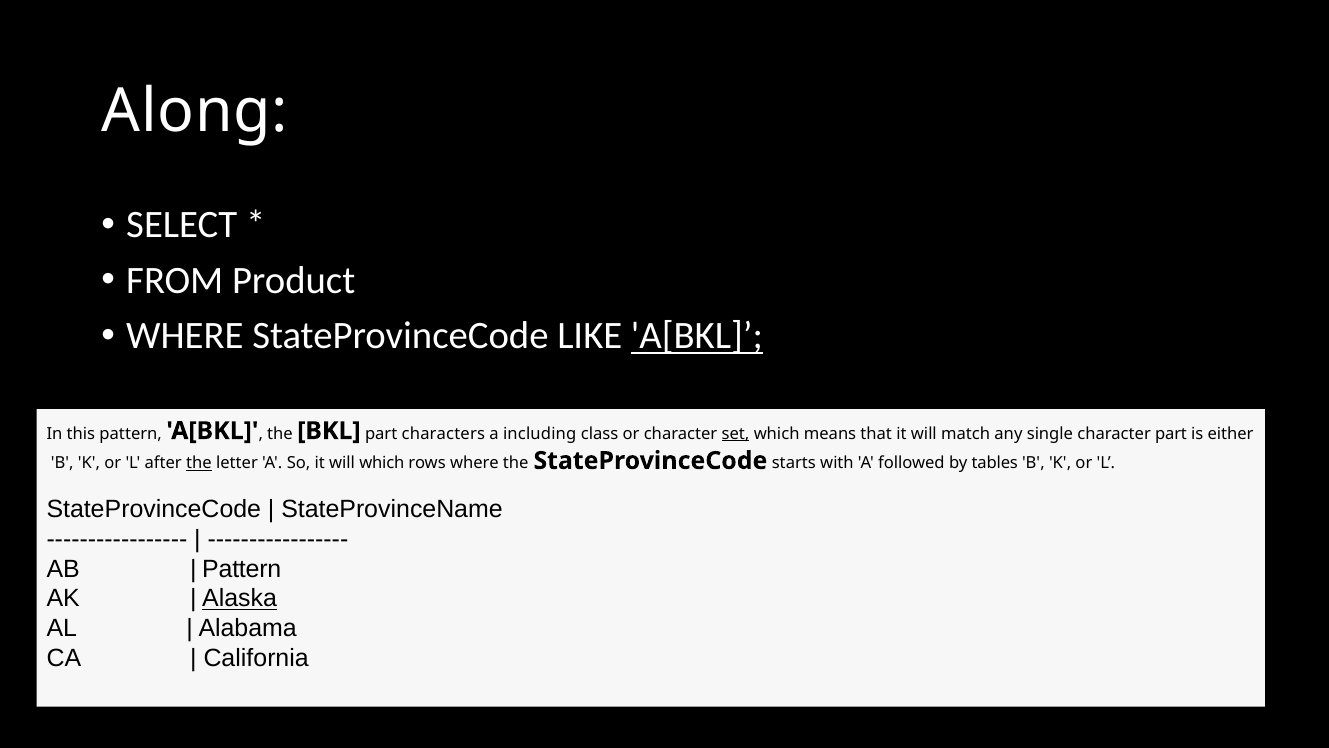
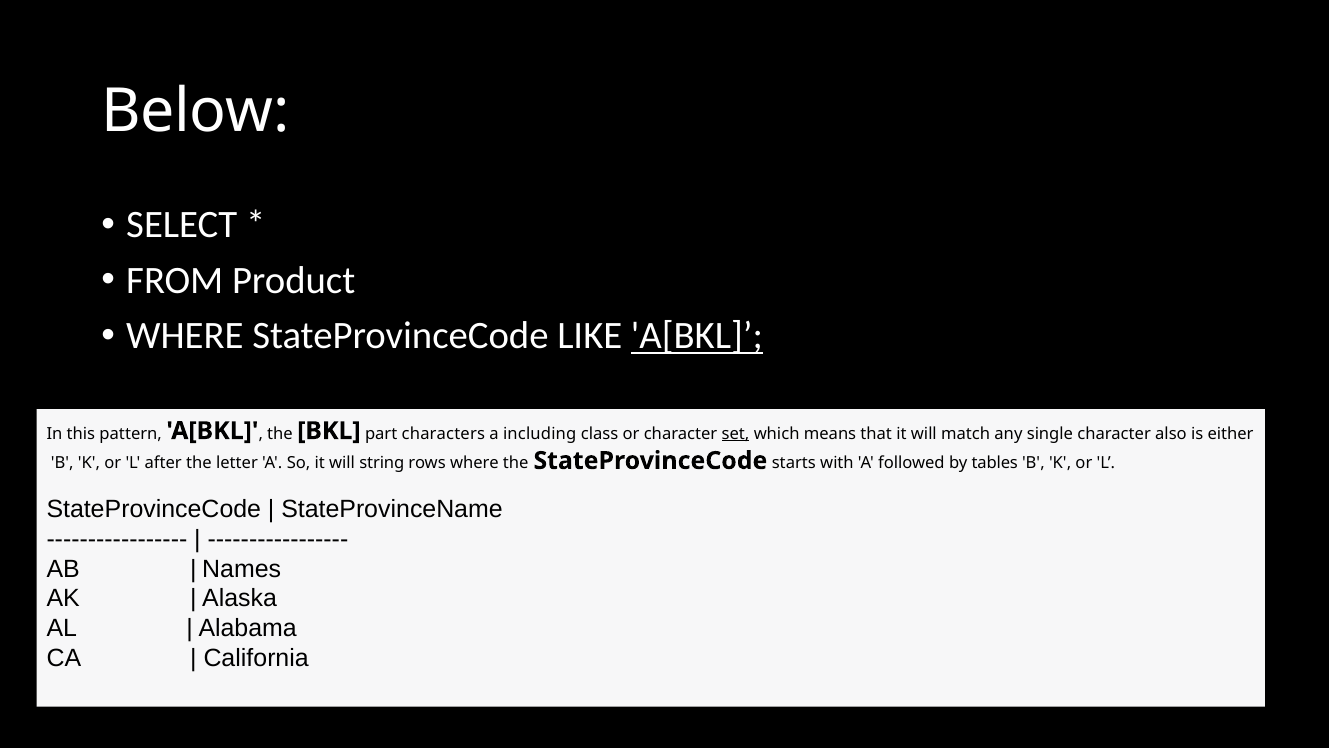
Along: Along -> Below
character part: part -> also
the at (199, 463) underline: present -> none
will which: which -> string
Pattern at (242, 568): Pattern -> Names
Alaska underline: present -> none
